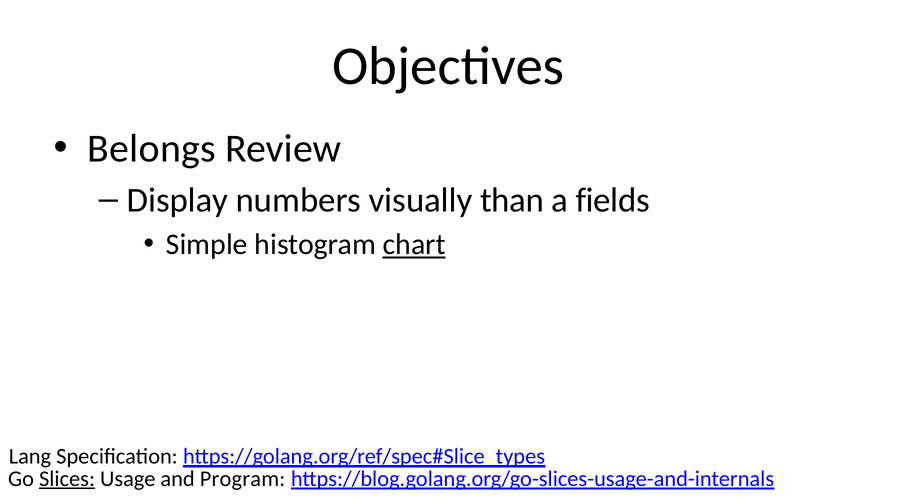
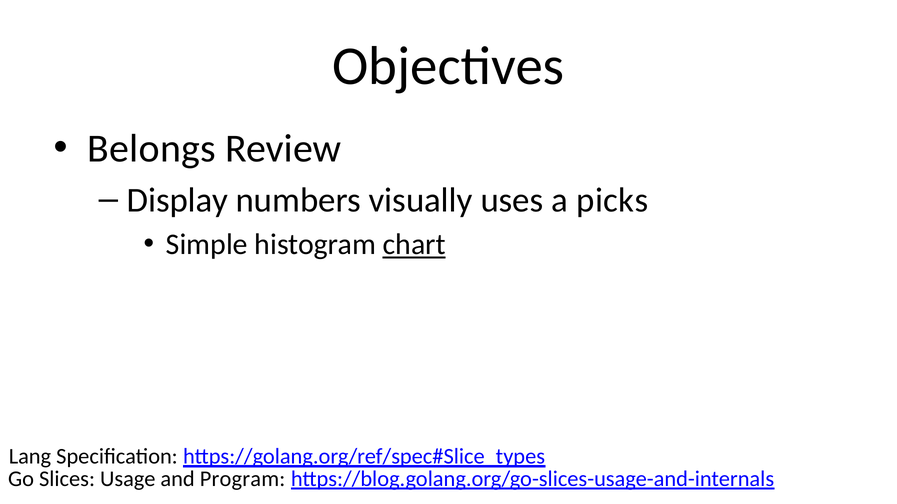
than: than -> uses
fields: fields -> picks
Slices underline: present -> none
